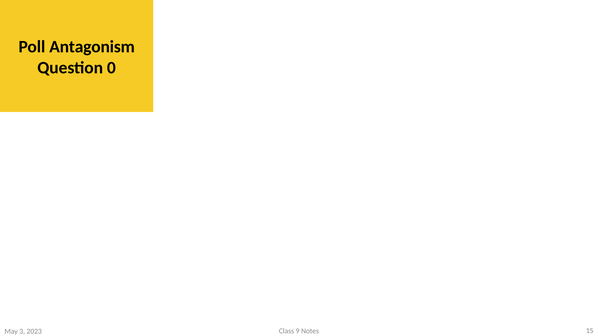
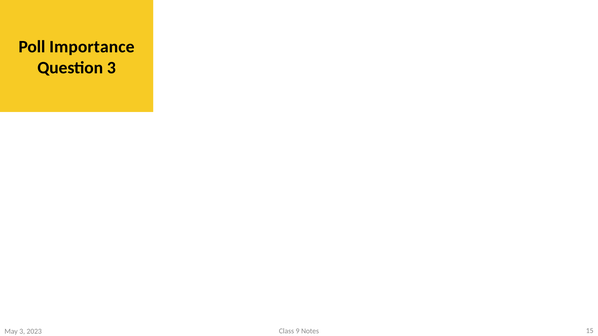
Antagonism: Antagonism -> Importance
Question 0: 0 -> 3
